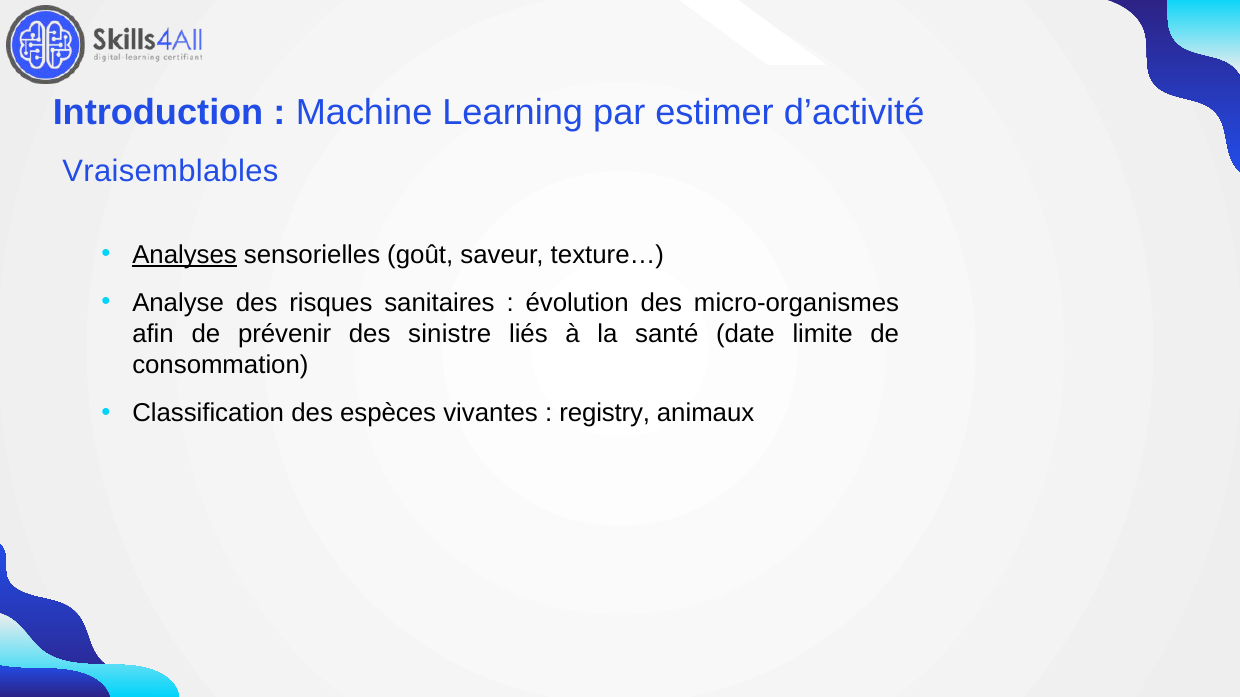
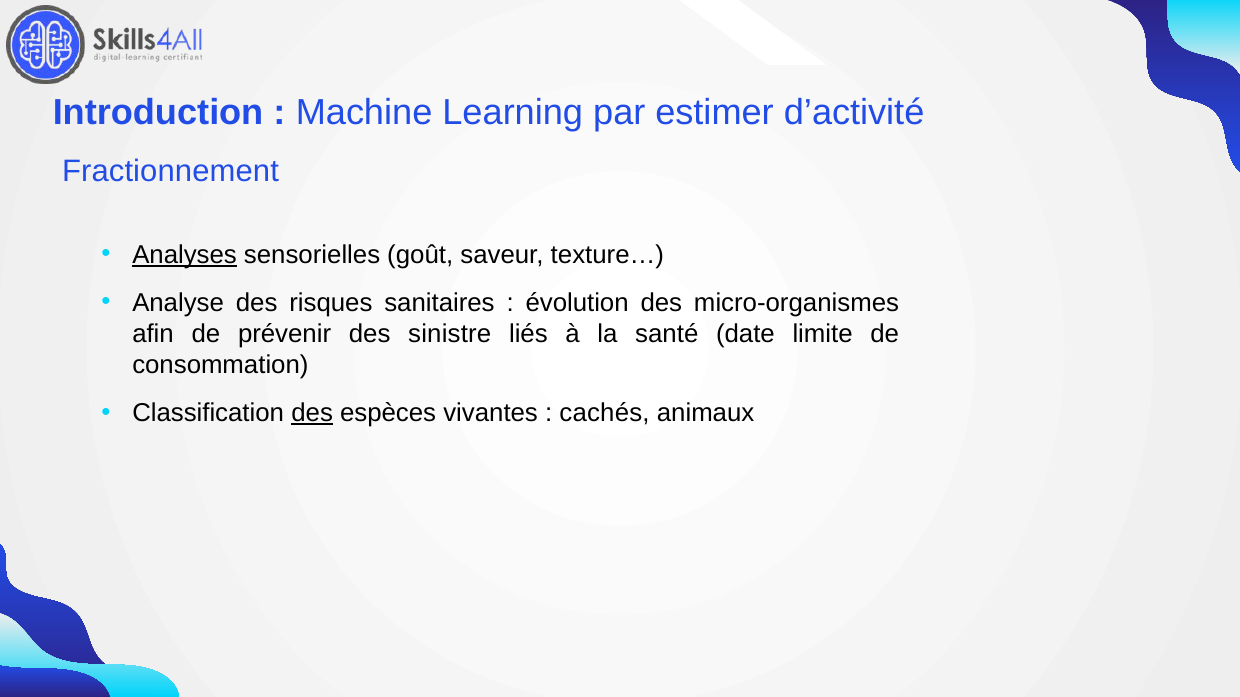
Vraisemblables: Vraisemblables -> Fractionnement
des at (312, 413) underline: none -> present
registry: registry -> cachés
